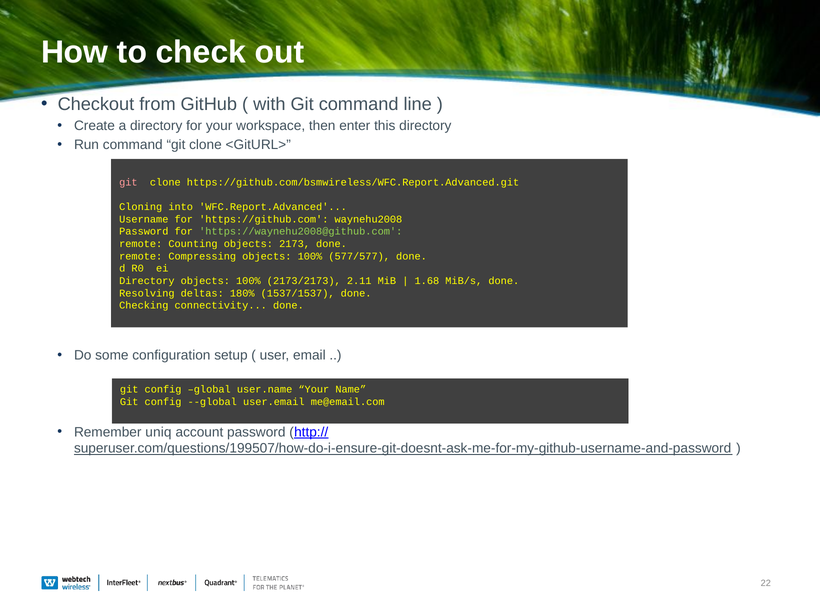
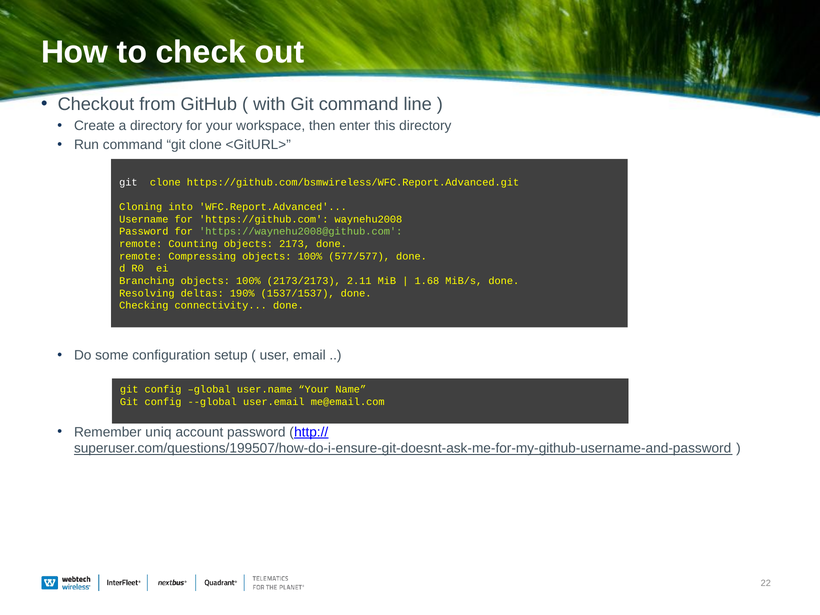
git at (128, 182) colour: pink -> white
Directory at (147, 281): Directory -> Branching
180%: 180% -> 190%
